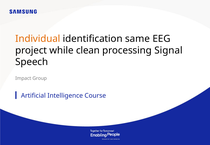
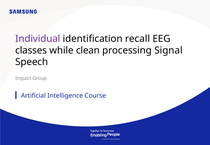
Individual colour: orange -> purple
same: same -> recall
project: project -> classes
